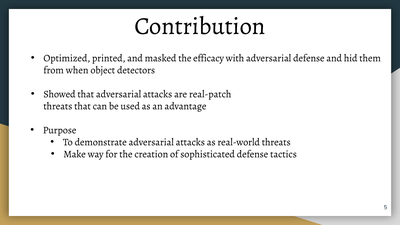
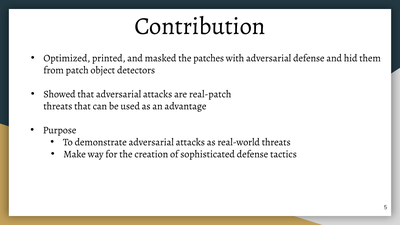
efficacy: efficacy -> patches
when: when -> patch
